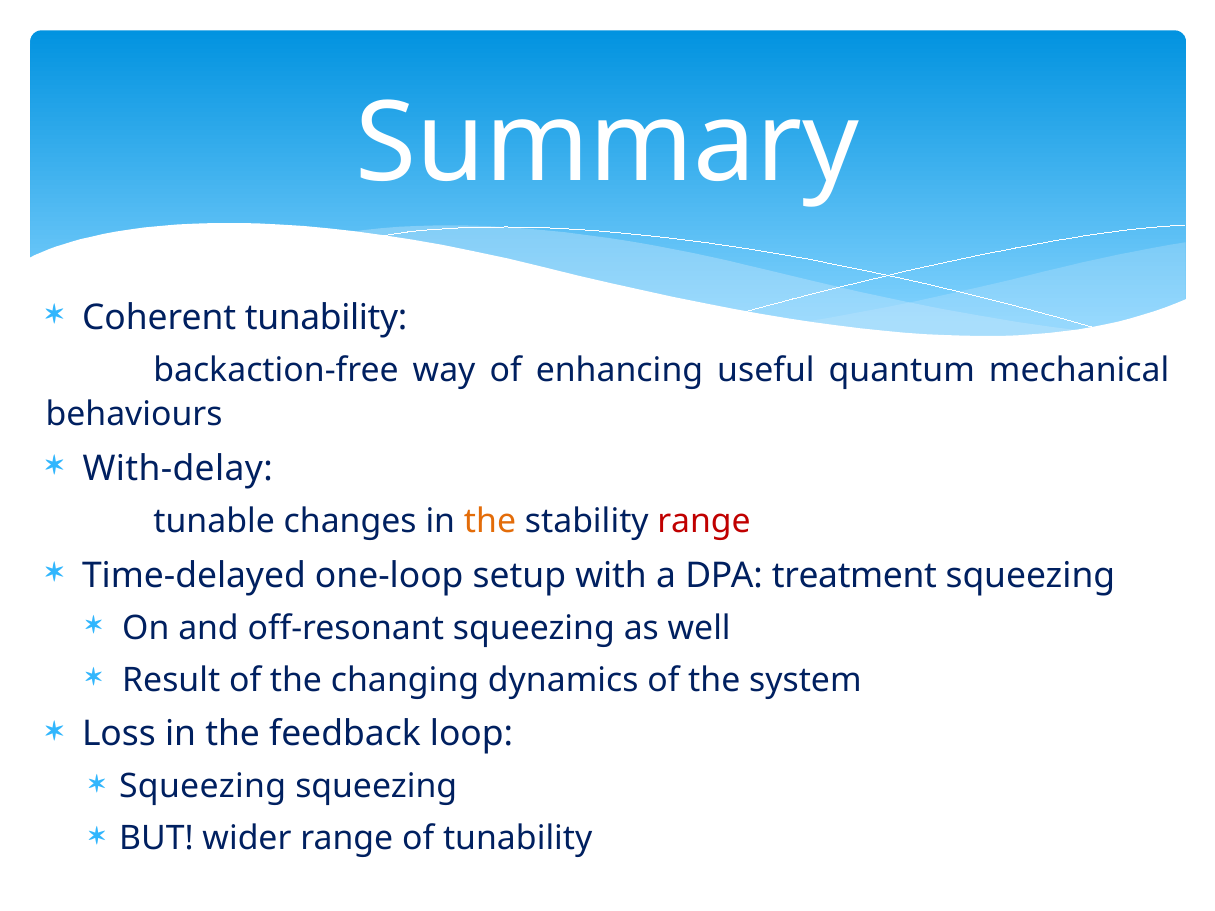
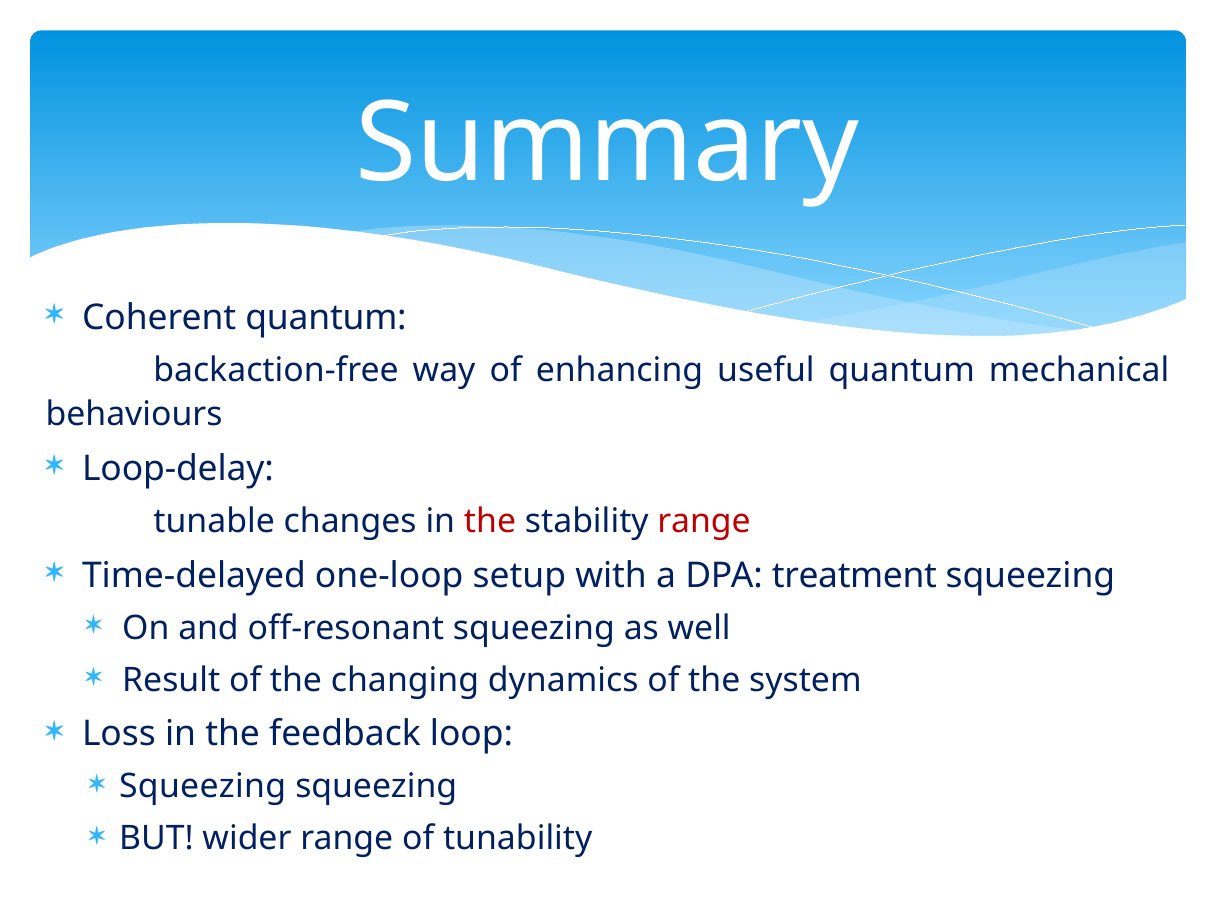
Coherent tunability: tunability -> quantum
With-delay: With-delay -> Loop-delay
the at (490, 522) colour: orange -> red
